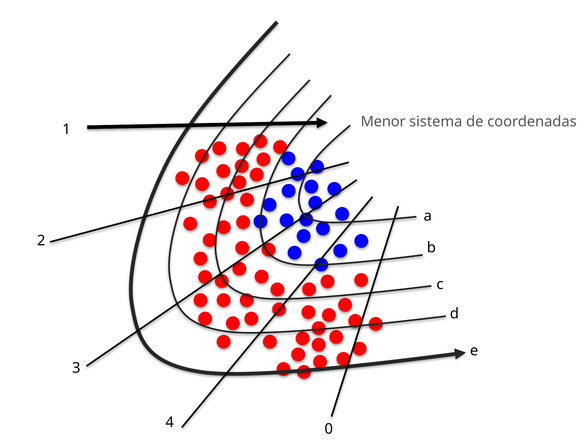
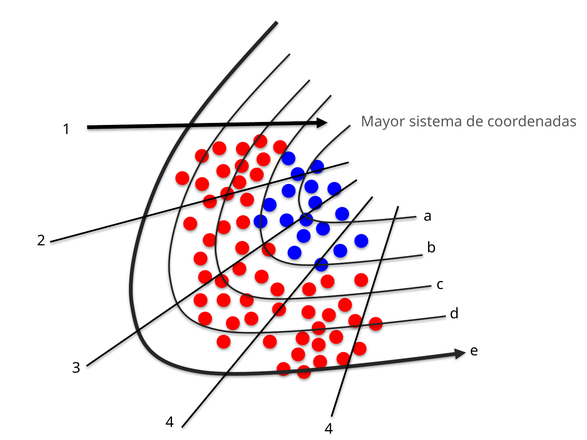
Menor: Menor -> Mayor
4 0: 0 -> 4
